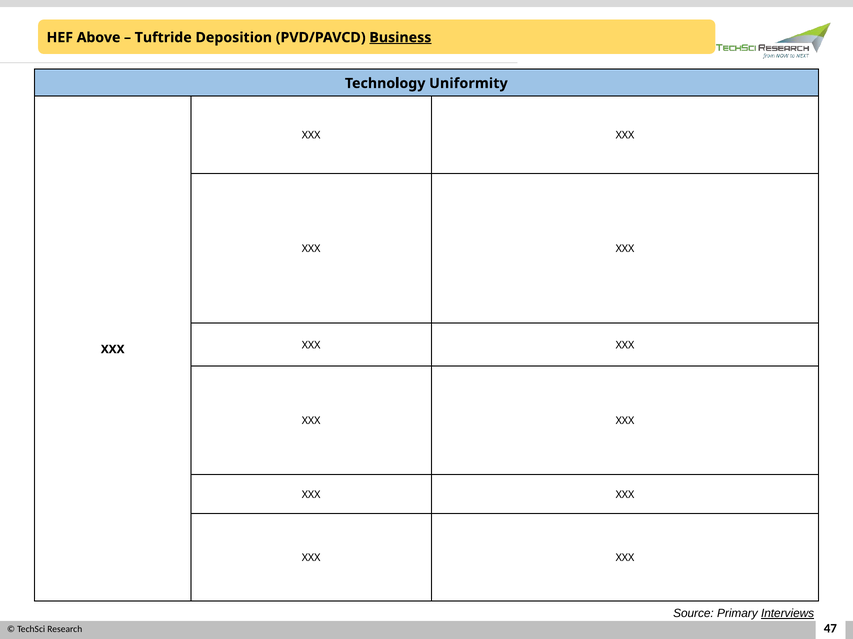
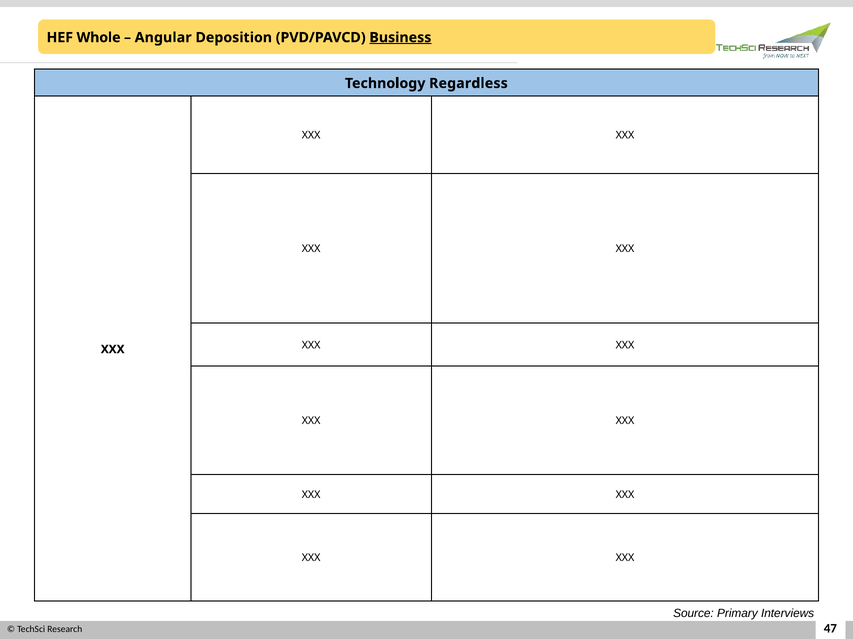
Above: Above -> Whole
Tuftride: Tuftride -> Angular
Uniformity: Uniformity -> Regardless
Interviews underline: present -> none
